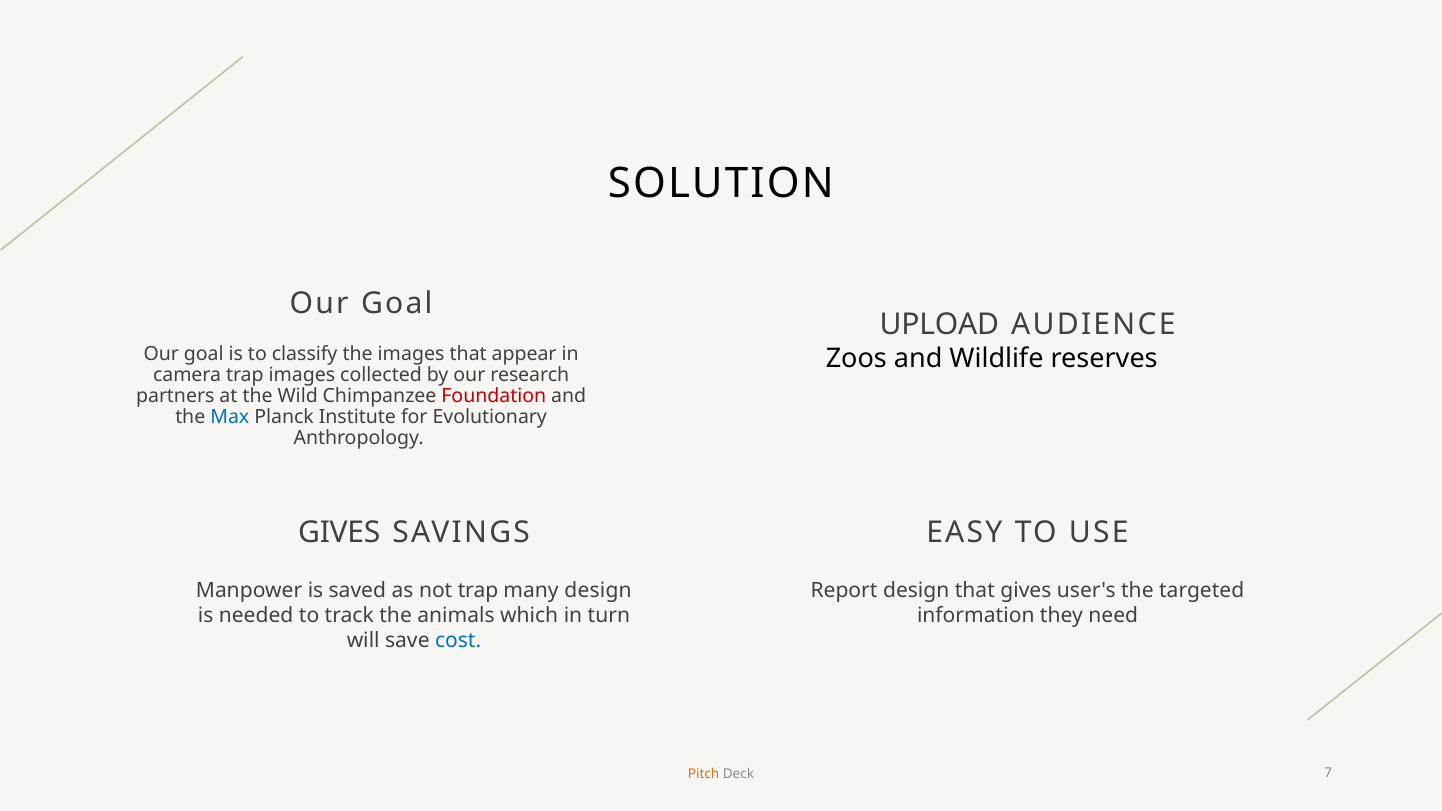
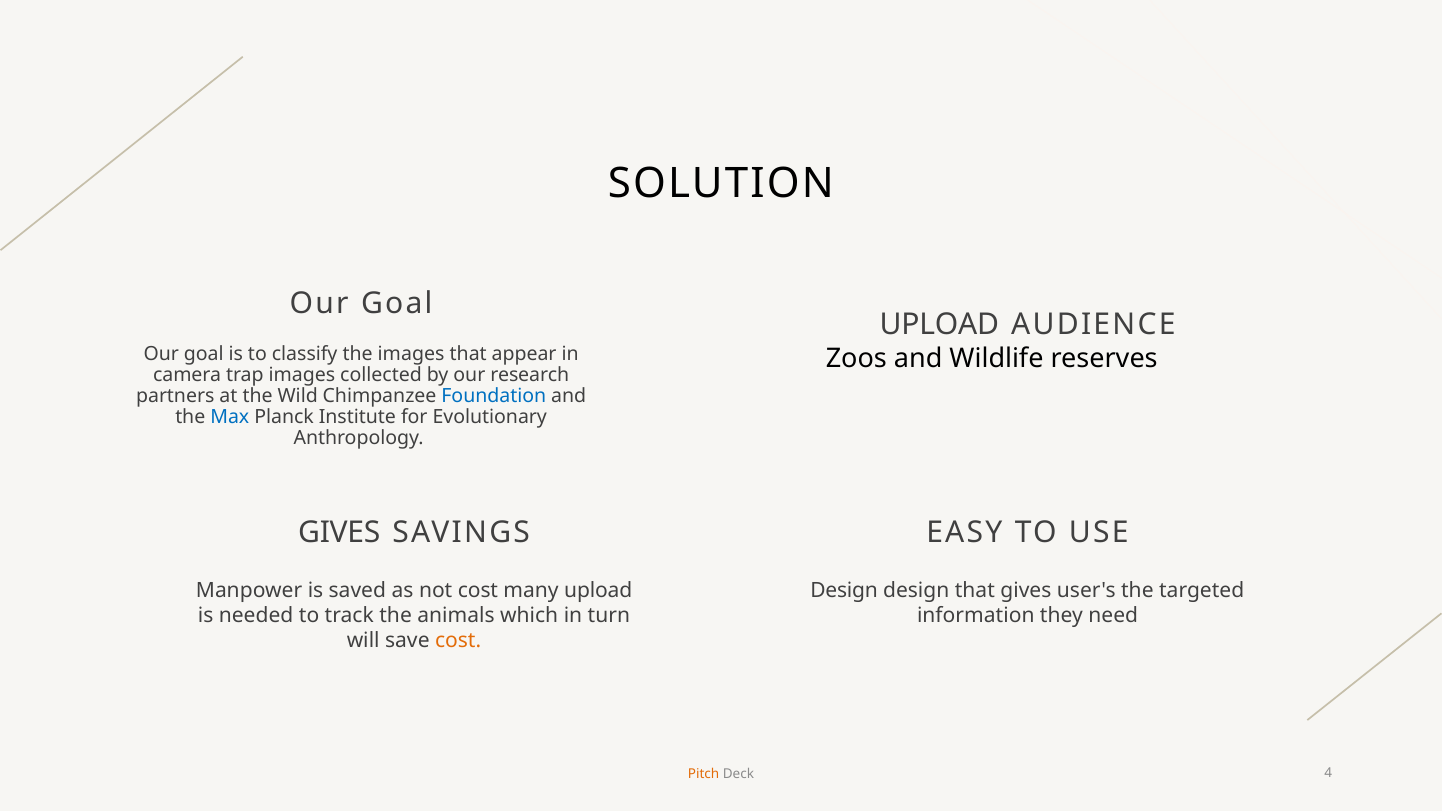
Foundation colour: red -> blue
not trap: trap -> cost
many design: design -> upload
Report at (844, 590): Report -> Design
cost at (458, 641) colour: blue -> orange
7: 7 -> 4
